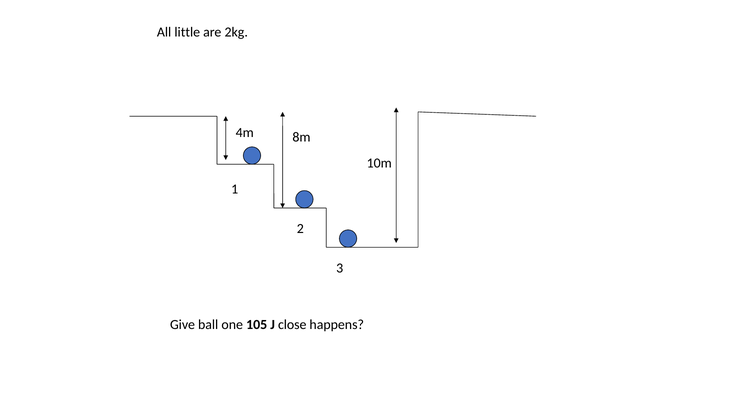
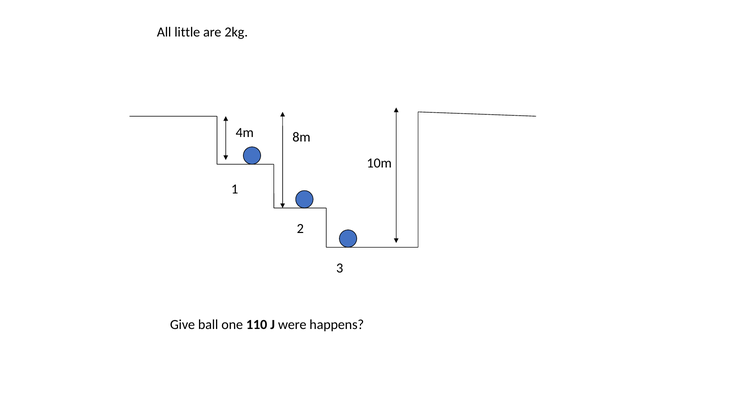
105: 105 -> 110
close: close -> were
